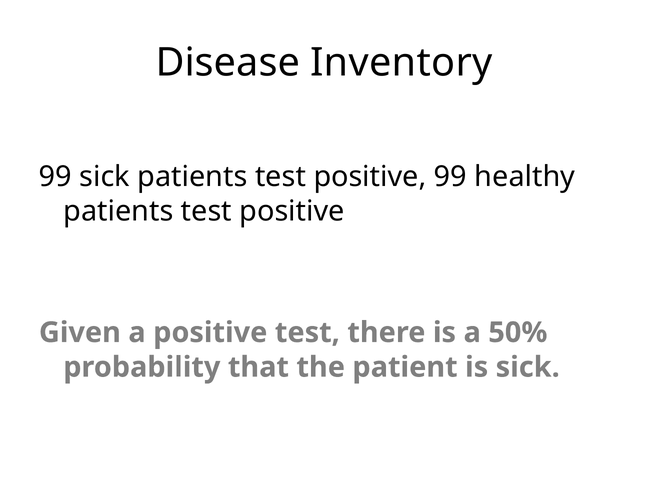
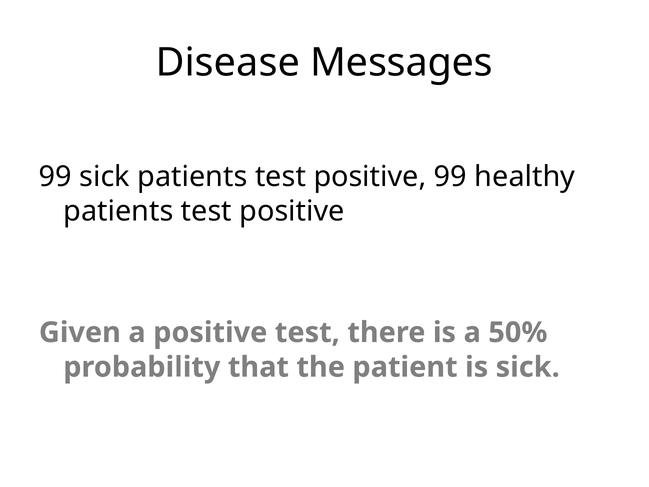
Inventory: Inventory -> Messages
